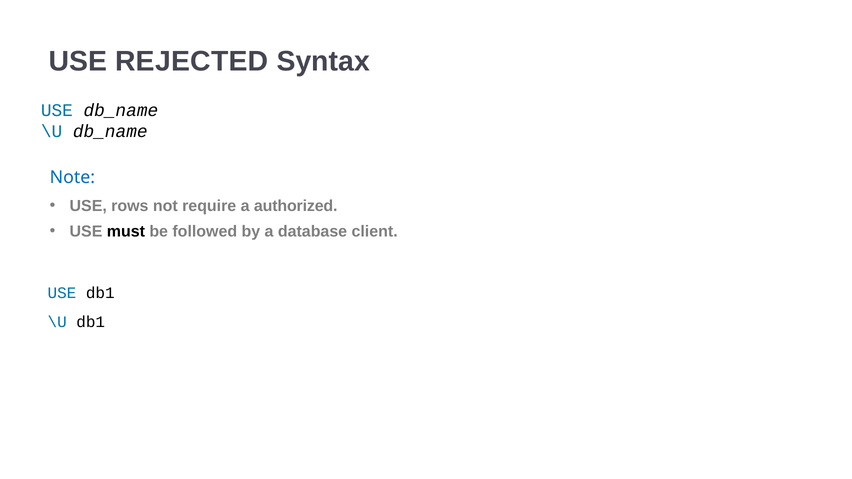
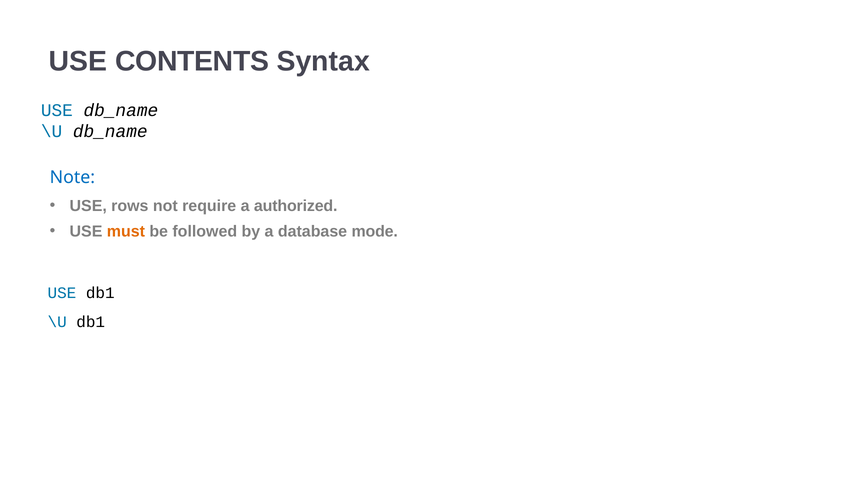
REJECTED: REJECTED -> CONTENTS
must colour: black -> orange
client: client -> mode
